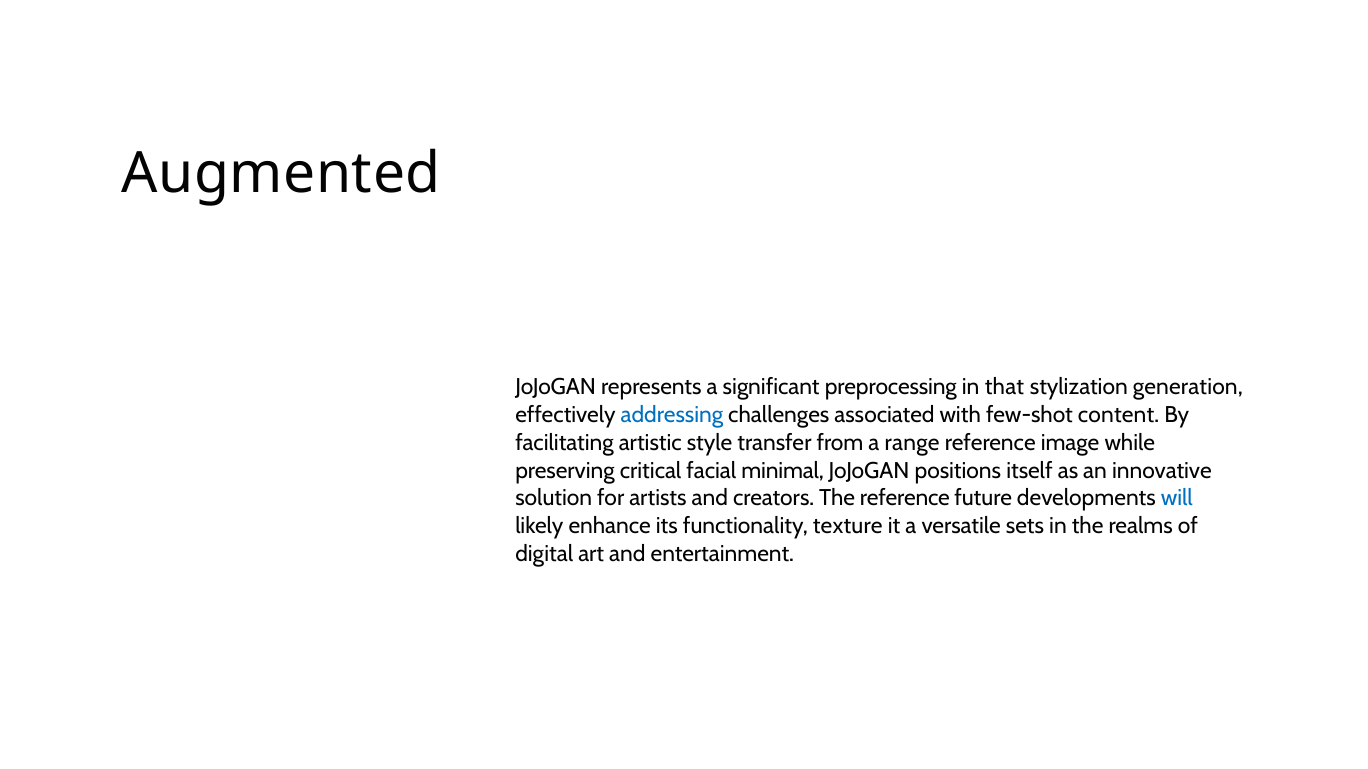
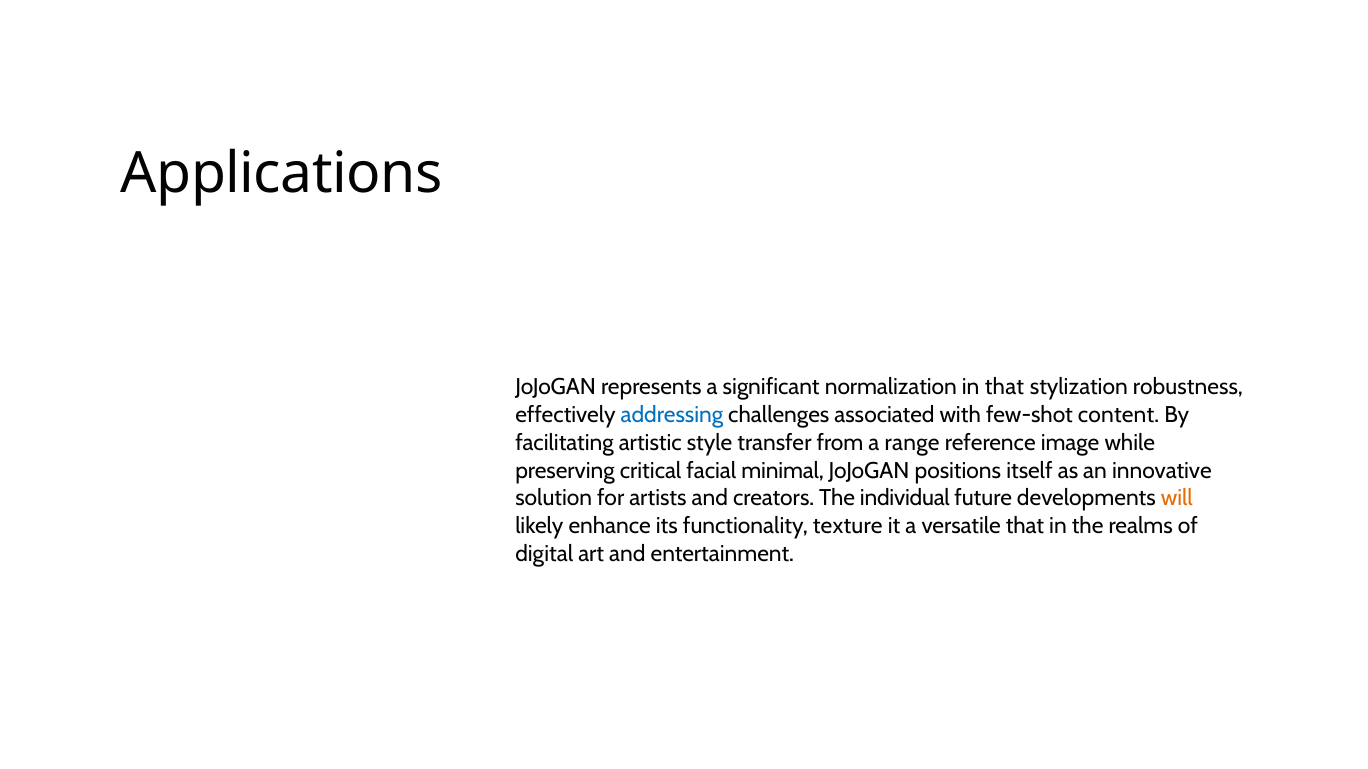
Augmented: Augmented -> Applications
preprocessing: preprocessing -> normalization
generation: generation -> robustness
The reference: reference -> individual
will colour: blue -> orange
versatile sets: sets -> that
